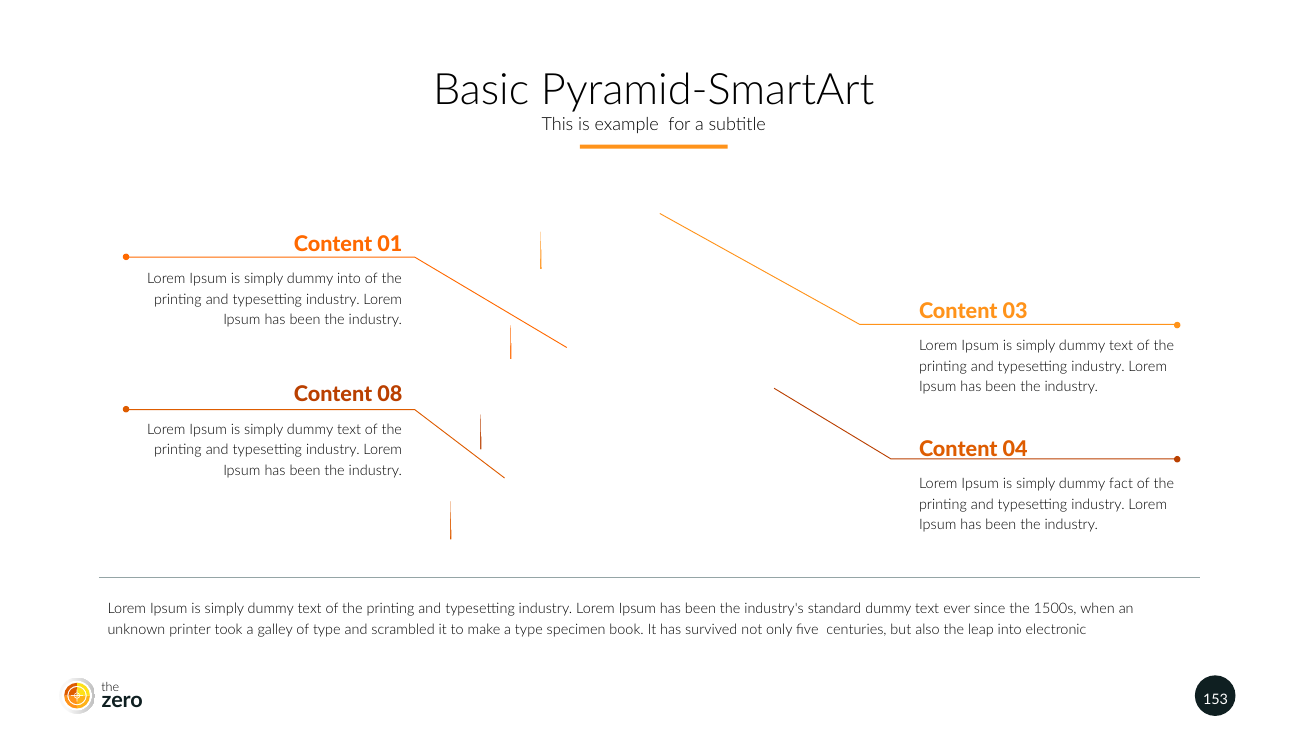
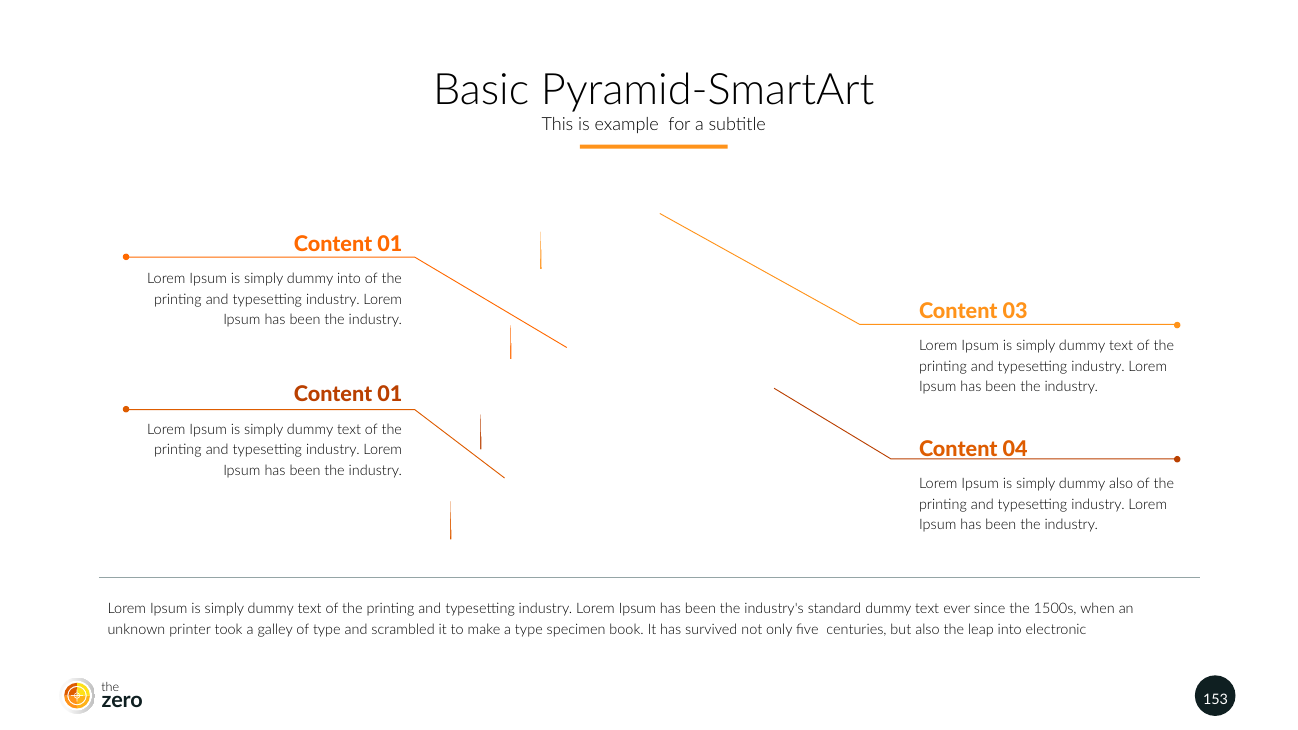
08 at (390, 395): 08 -> 01
dummy fact: fact -> also
